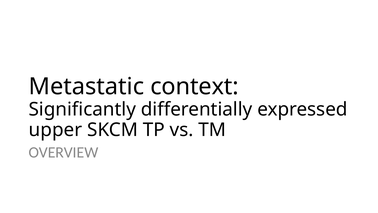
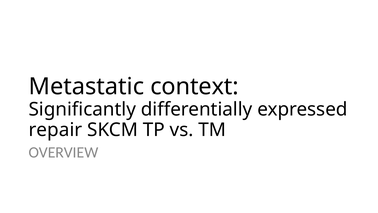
upper: upper -> repair
